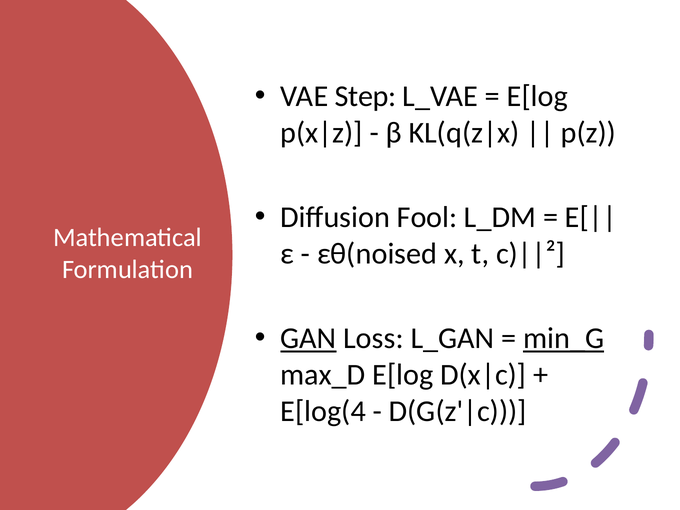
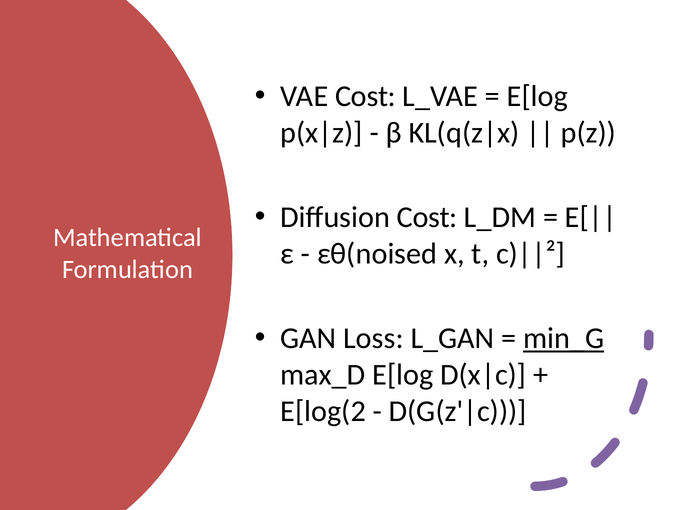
VAE Step: Step -> Cost
Diffusion Fool: Fool -> Cost
GAN underline: present -> none
E[log(4: E[log(4 -> E[log(2
